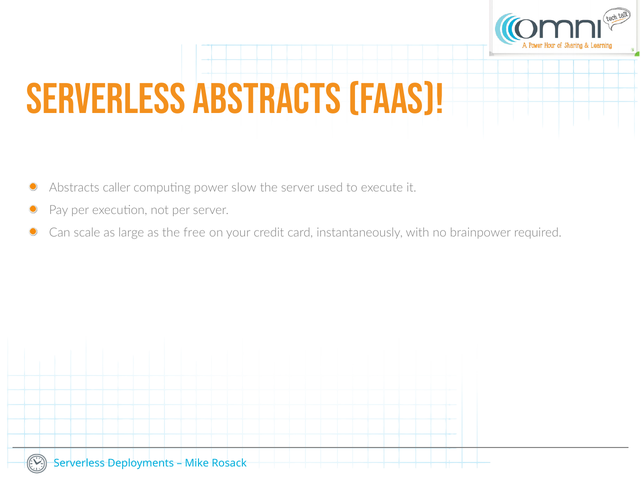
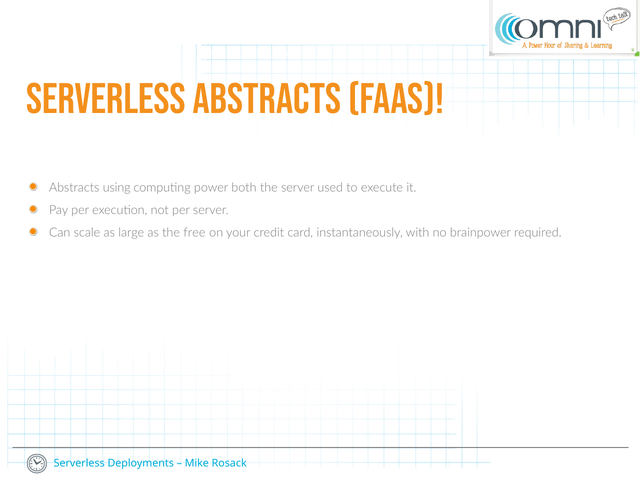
caller: caller -> using
slow: slow -> both
